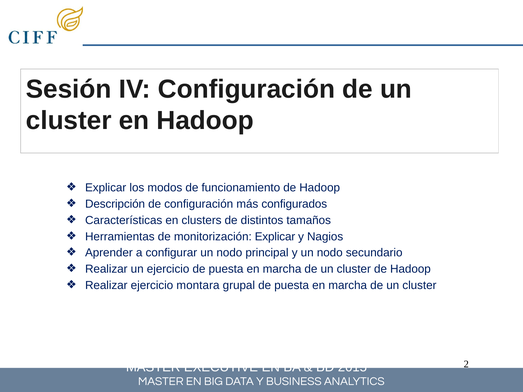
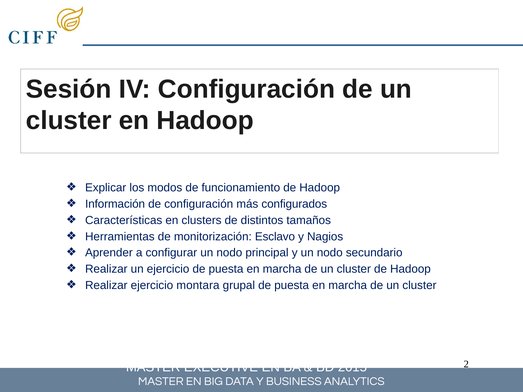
Descripción: Descripción -> Información
monitorización Explicar: Explicar -> Esclavo
